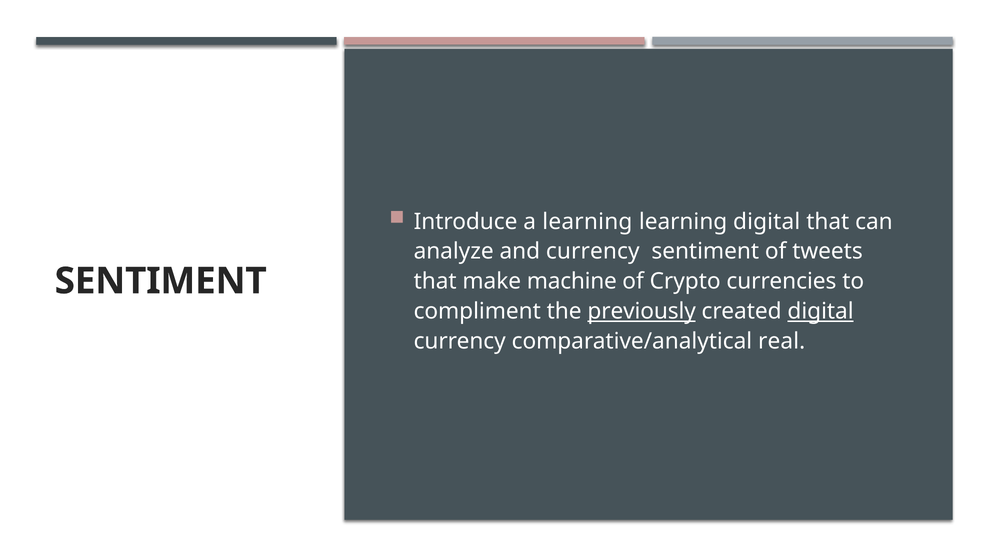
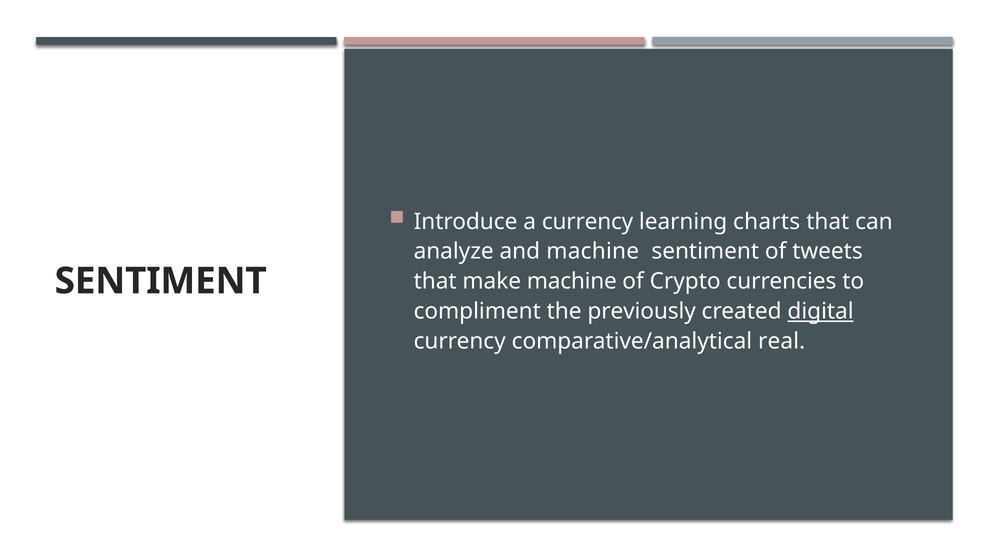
a learning: learning -> currency
learning digital: digital -> charts
and currency: currency -> machine
previously underline: present -> none
